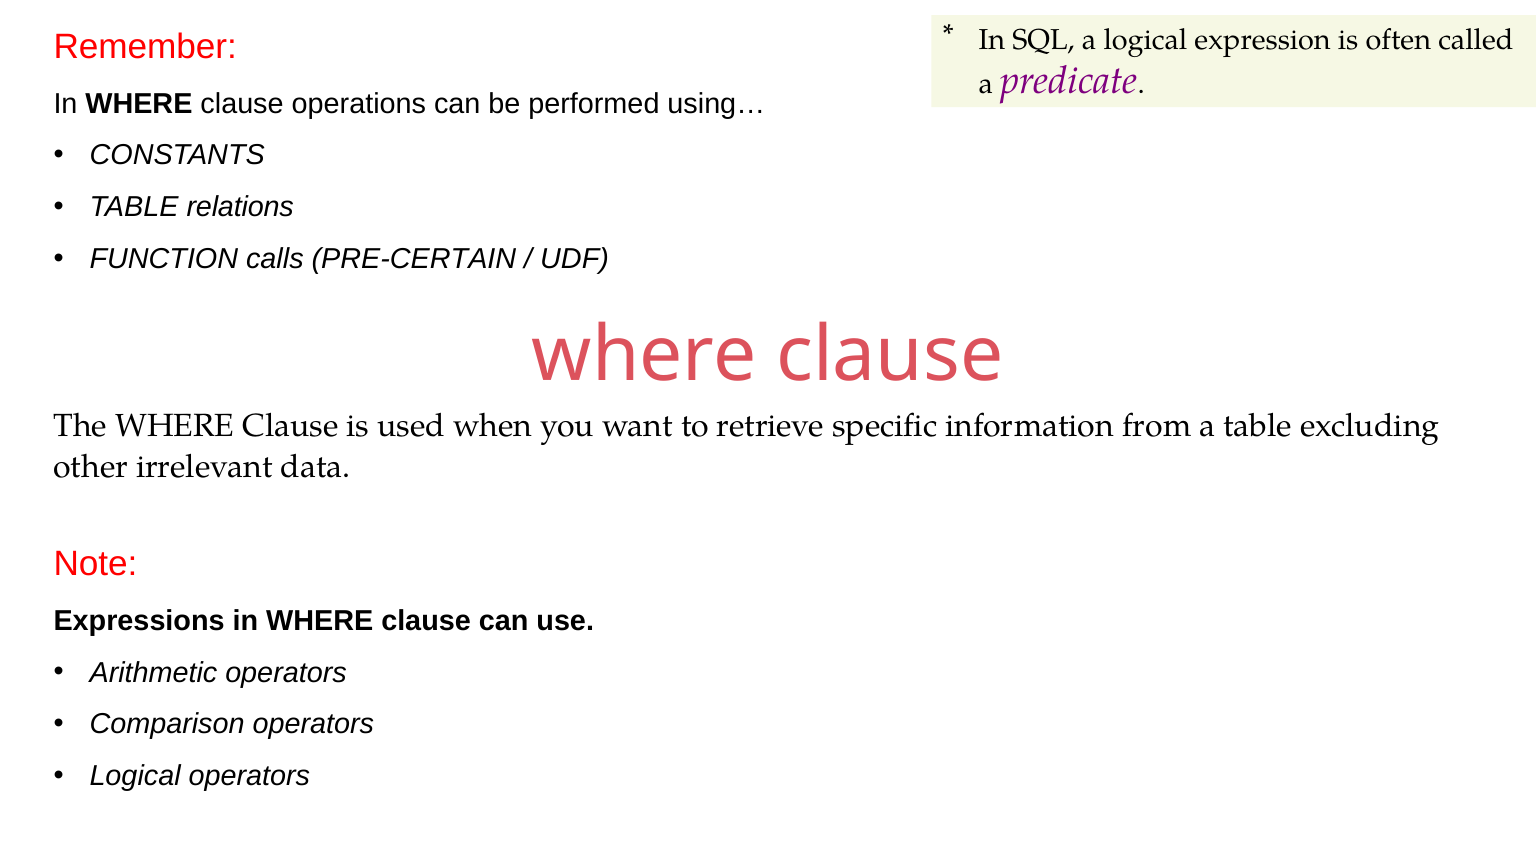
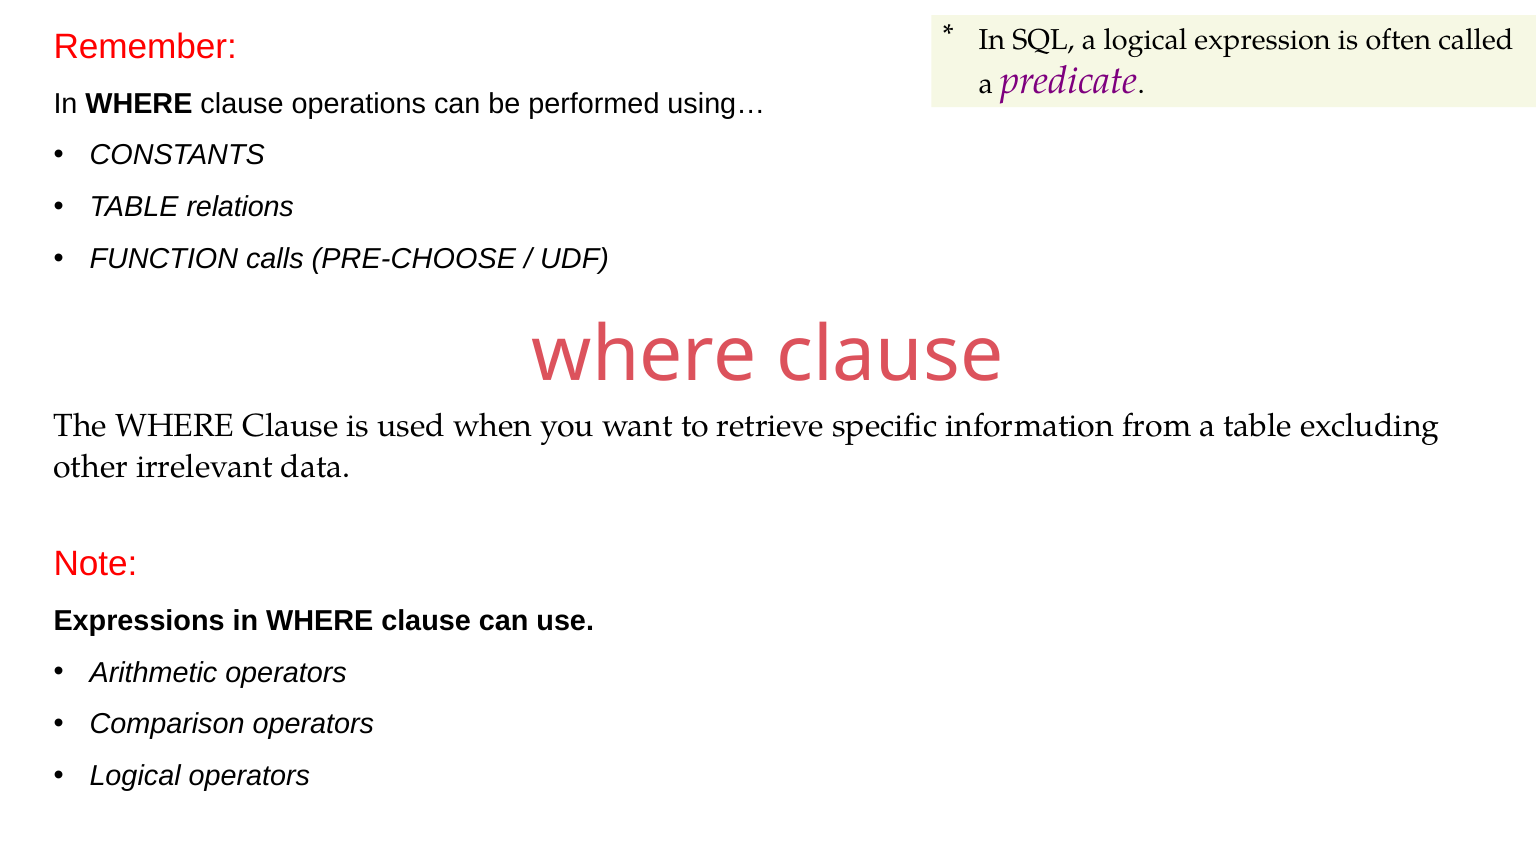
PRE-CERTAIN: PRE-CERTAIN -> PRE-CHOOSE
